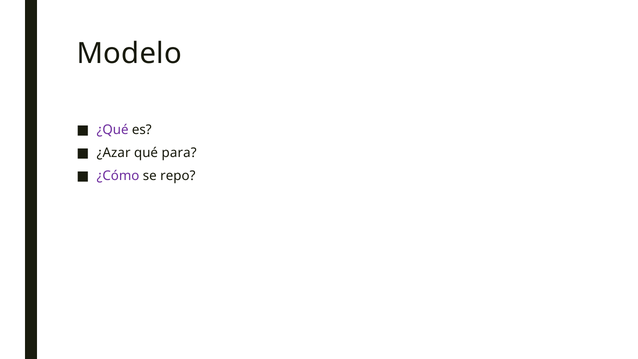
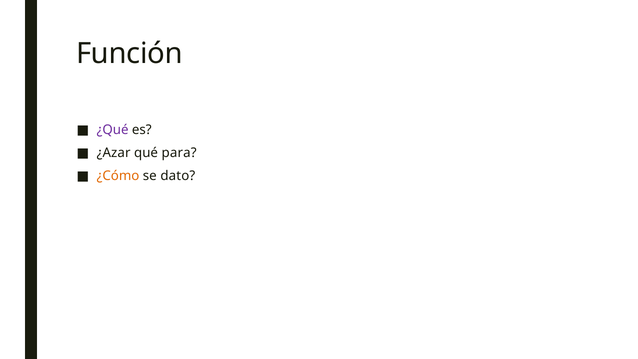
Modelo: Modelo -> Función
¿Cómo colour: purple -> orange
repo: repo -> dato
